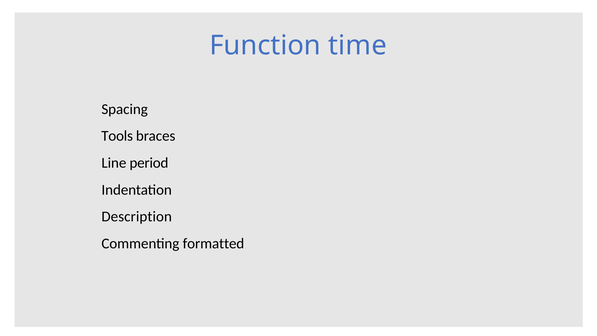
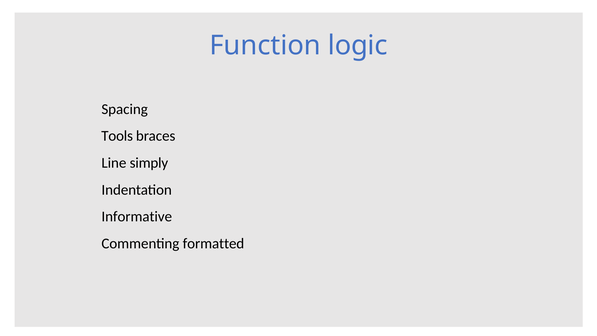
time: time -> logic
period: period -> simply
Description: Description -> Informative
